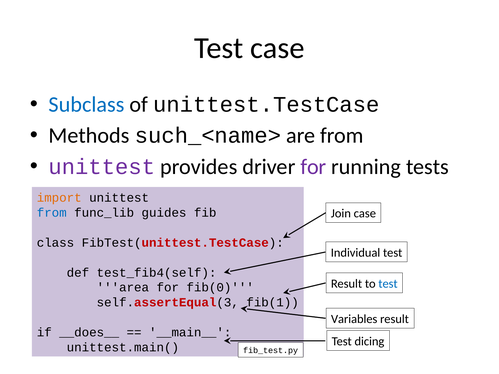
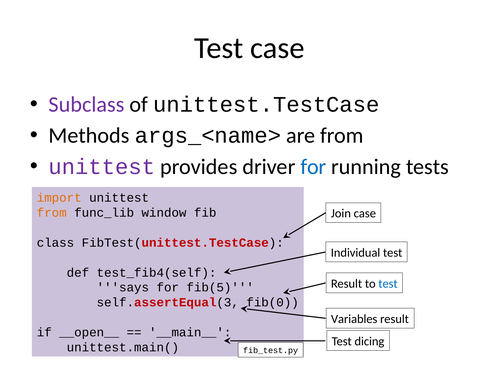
Subclass colour: blue -> purple
such_<name>: such_<name> -> args_<name>
for at (313, 167) colour: purple -> blue
from at (52, 213) colour: blue -> orange
guides: guides -> window
area: area -> says
fib(0: fib(0 -> fib(5
fib(1: fib(1 -> fib(0
__does__: __does__ -> __open__
